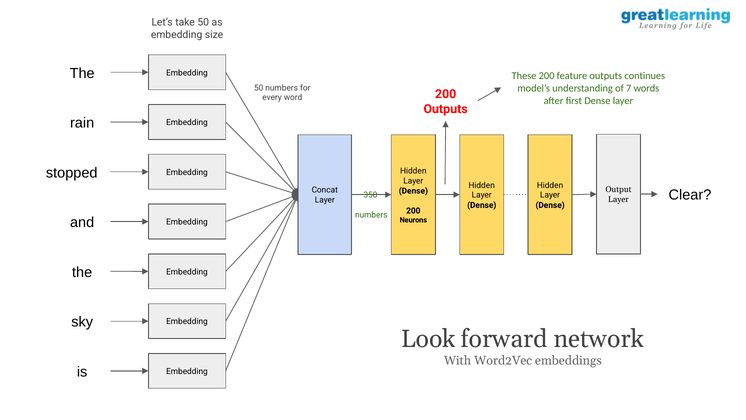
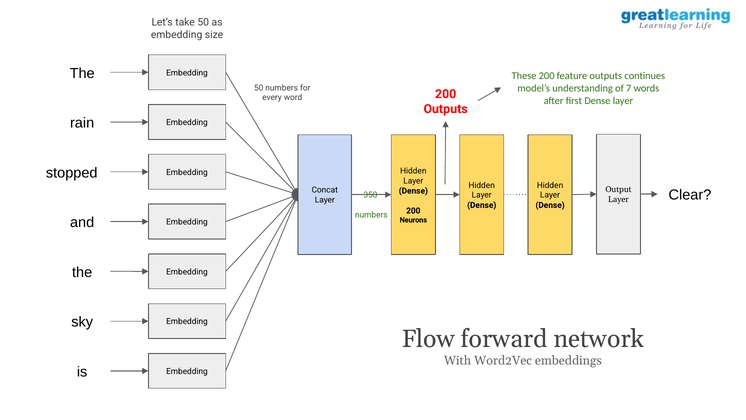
Look: Look -> Flow
